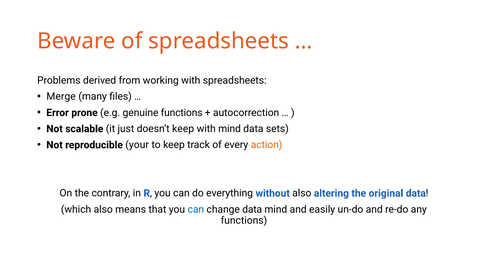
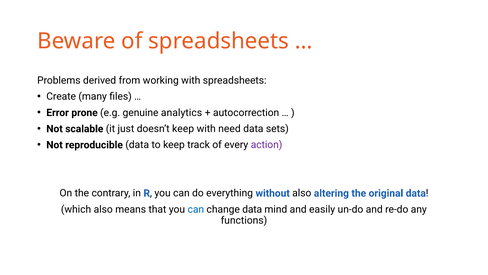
Merge: Merge -> Create
genuine functions: functions -> analytics
with mind: mind -> need
reproducible your: your -> data
action colour: orange -> purple
